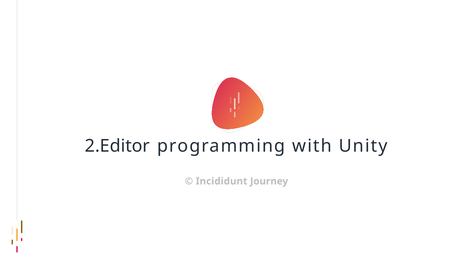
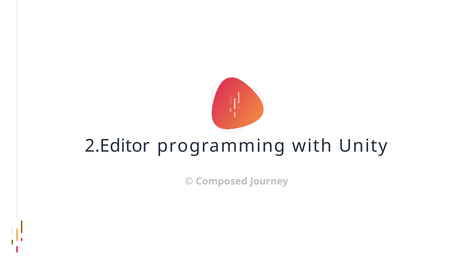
Incididunt: Incididunt -> Composed
